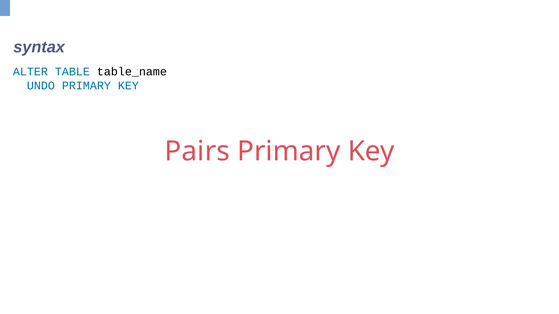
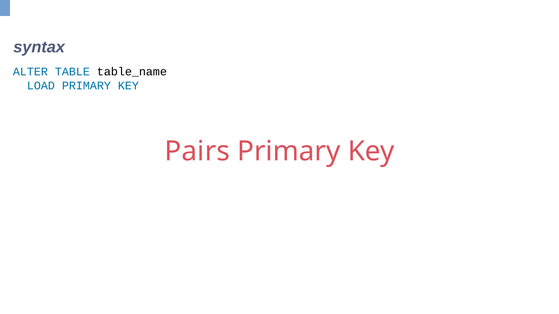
UNDO: UNDO -> LOAD
